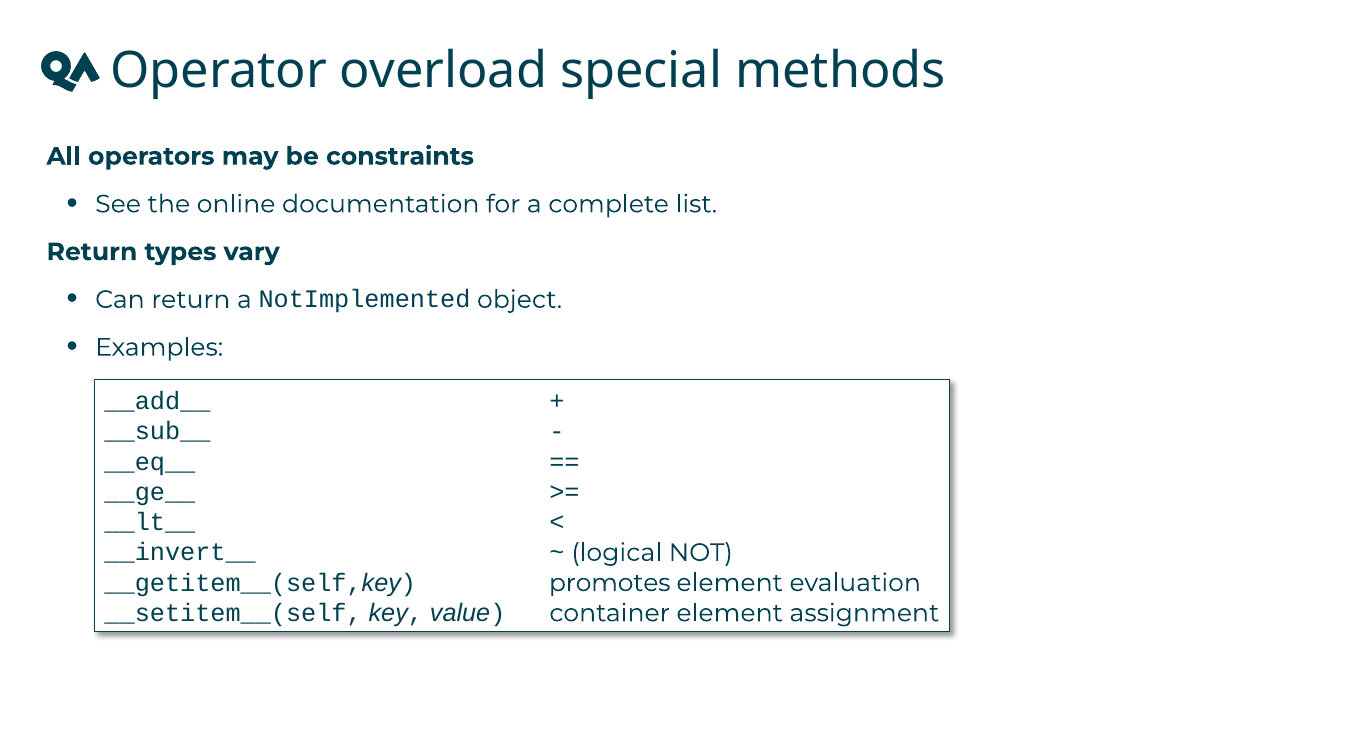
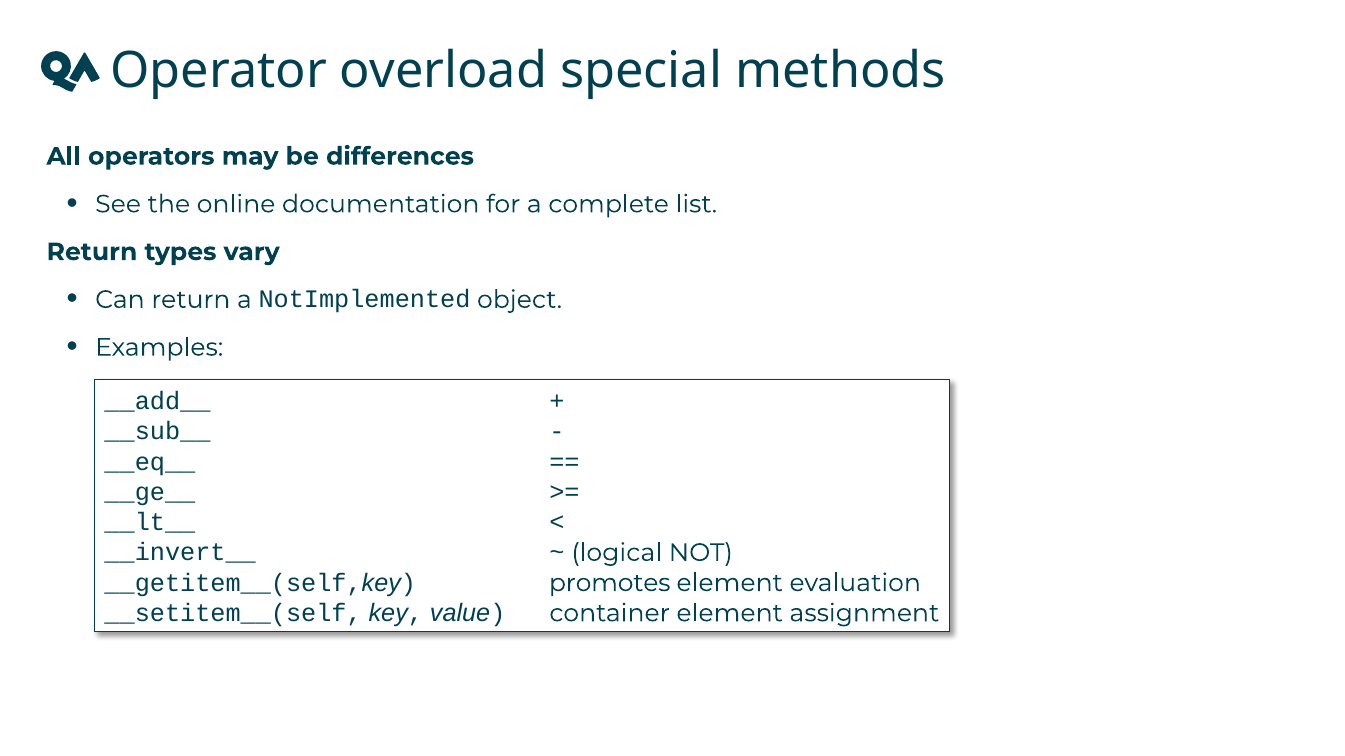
constraints: constraints -> differences
